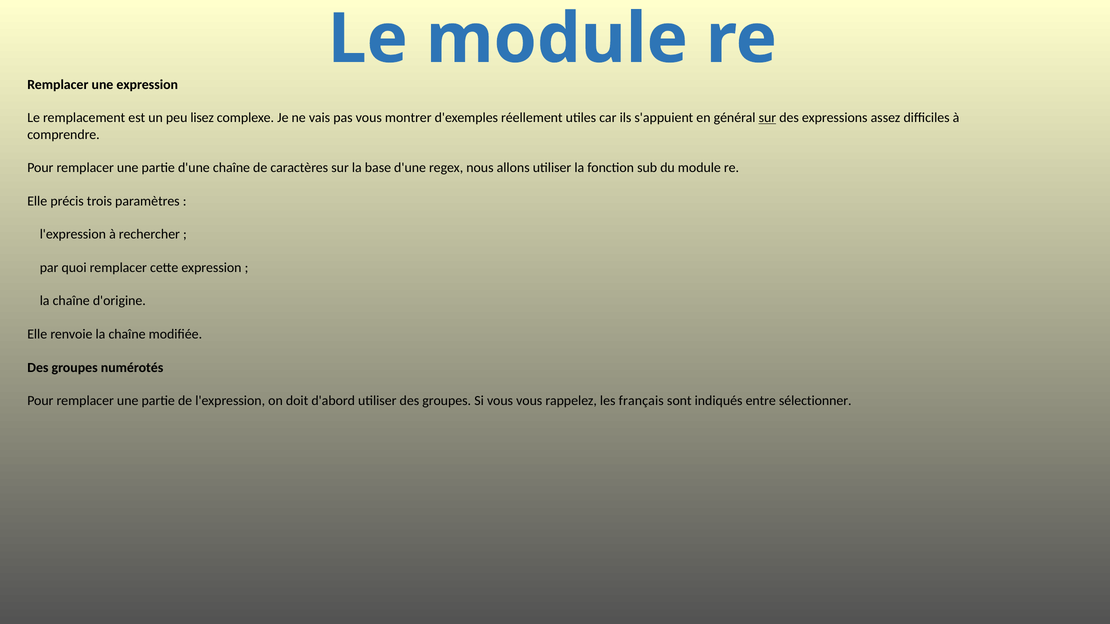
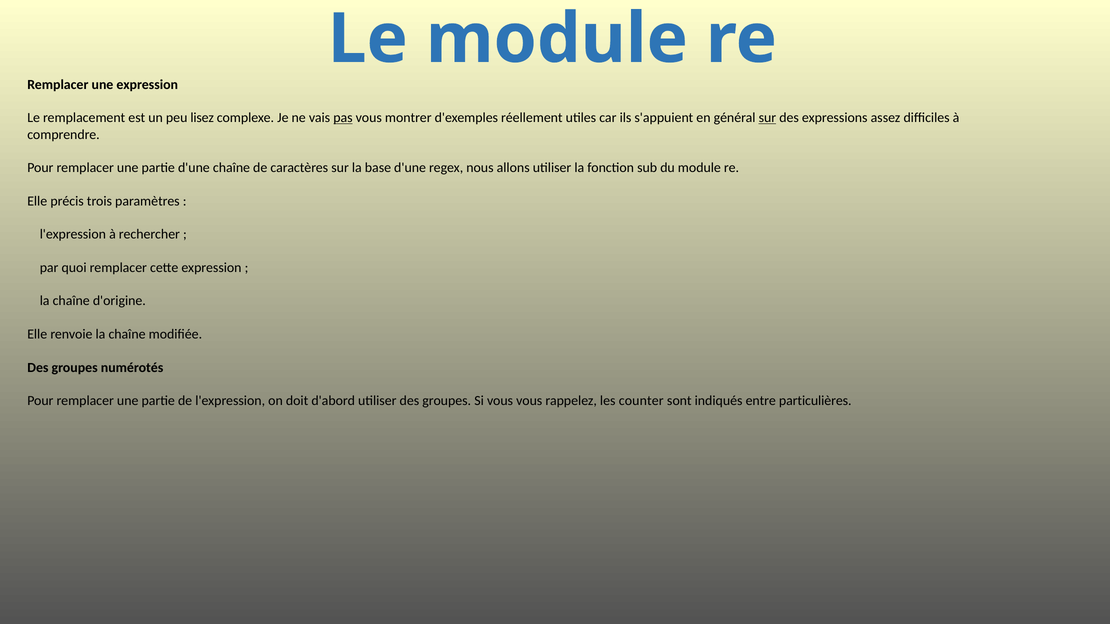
pas underline: none -> present
français: français -> counter
sélectionner: sélectionner -> particulières
